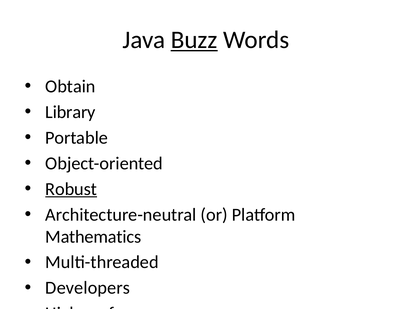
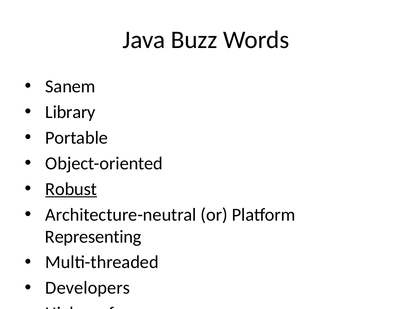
Buzz underline: present -> none
Obtain: Obtain -> Sanem
Mathematics: Mathematics -> Representing
